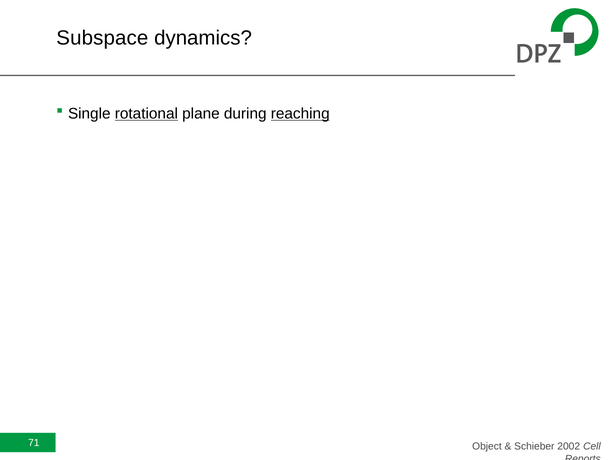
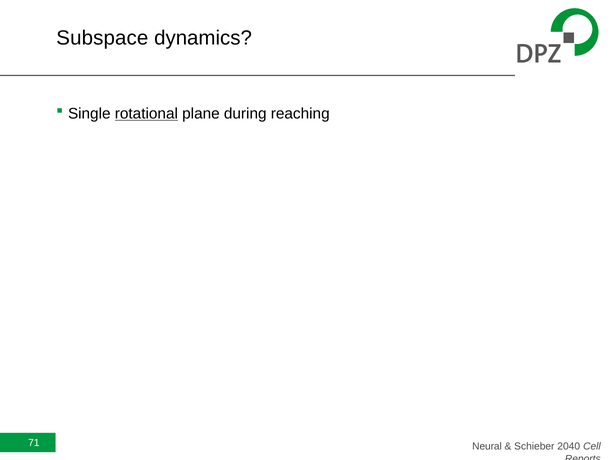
reaching underline: present -> none
Object: Object -> Neural
2002: 2002 -> 2040
